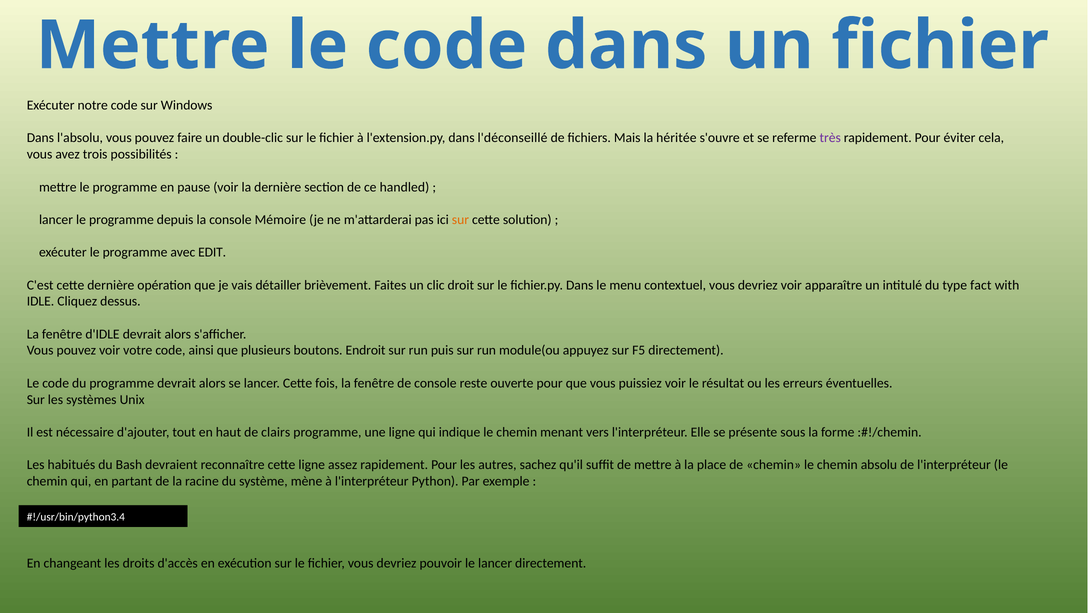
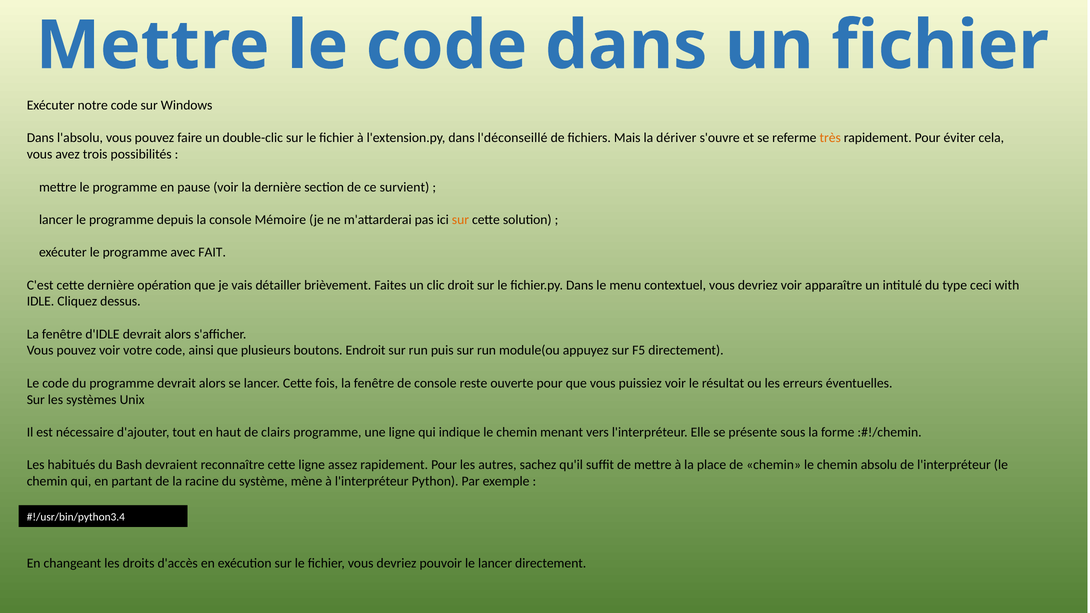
héritée: héritée -> dériver
très colour: purple -> orange
handled: handled -> survient
EDIT: EDIT -> FAIT
fact: fact -> ceci
